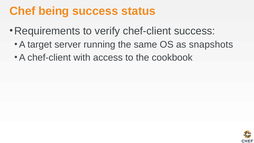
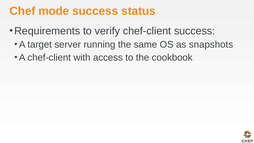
being: being -> mode
